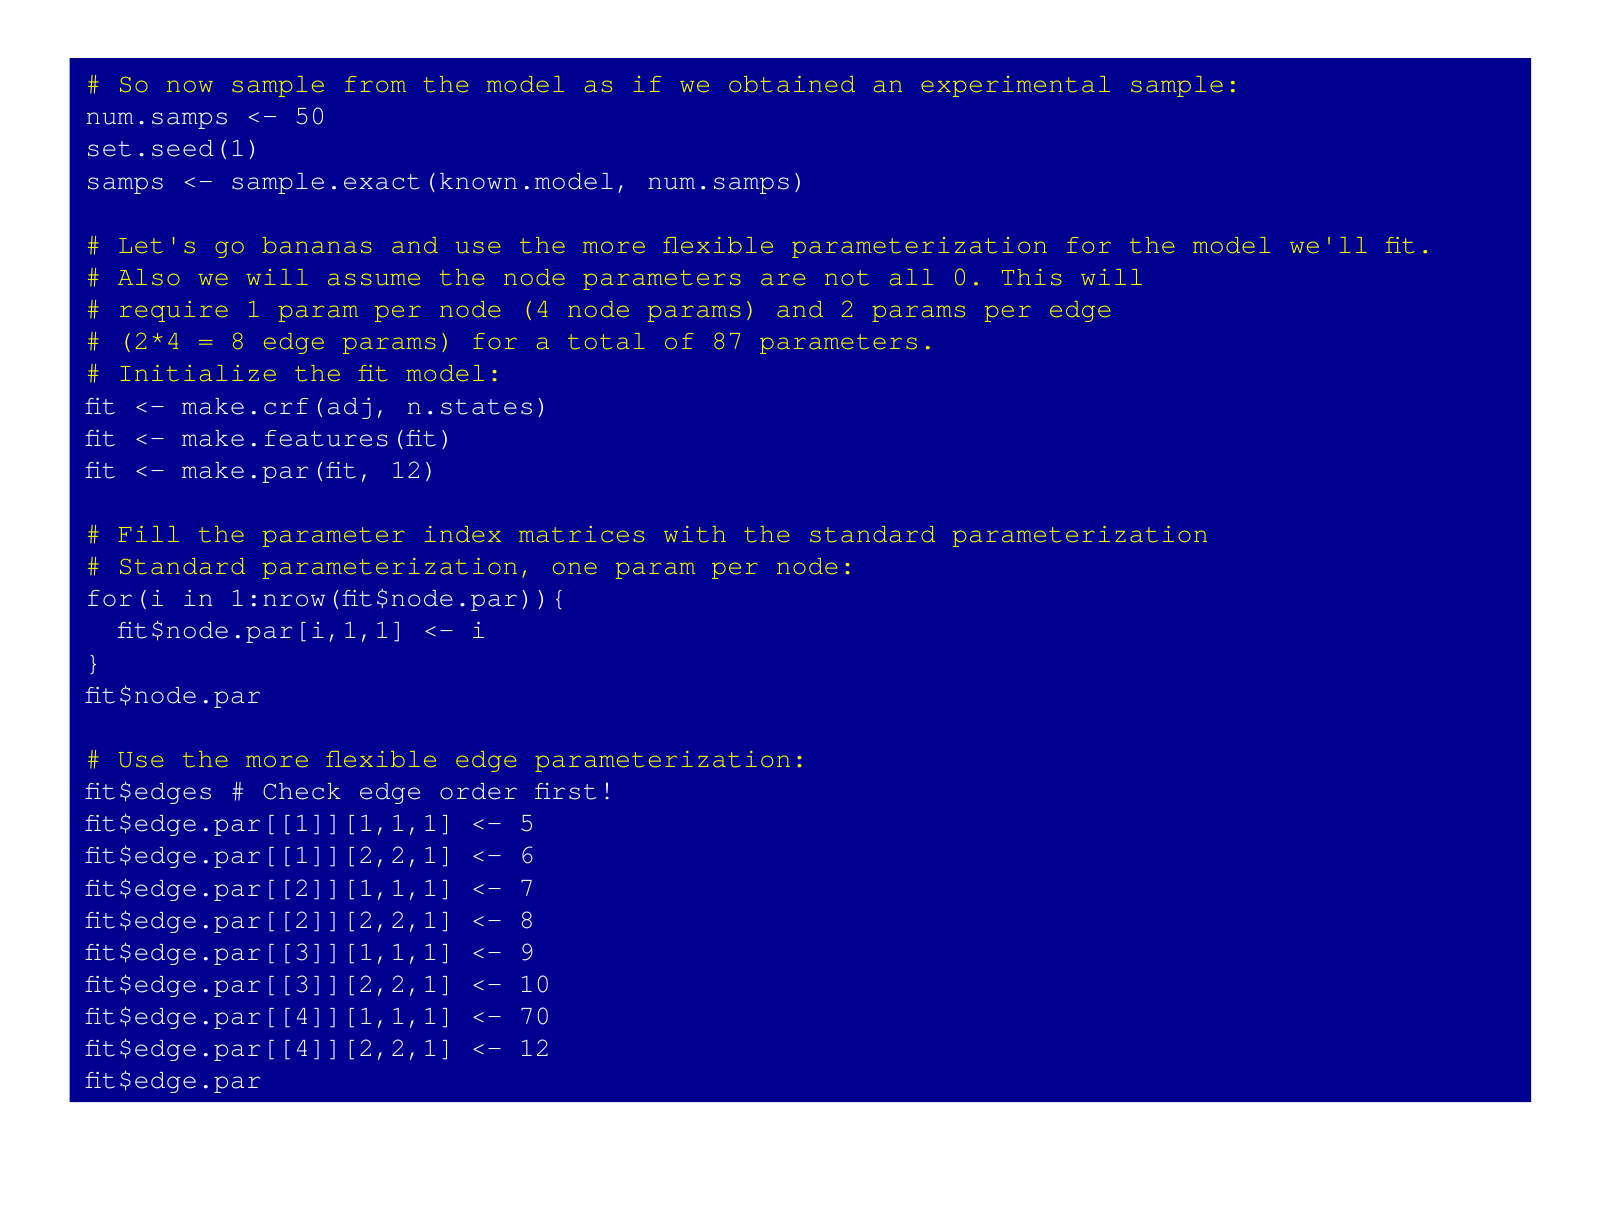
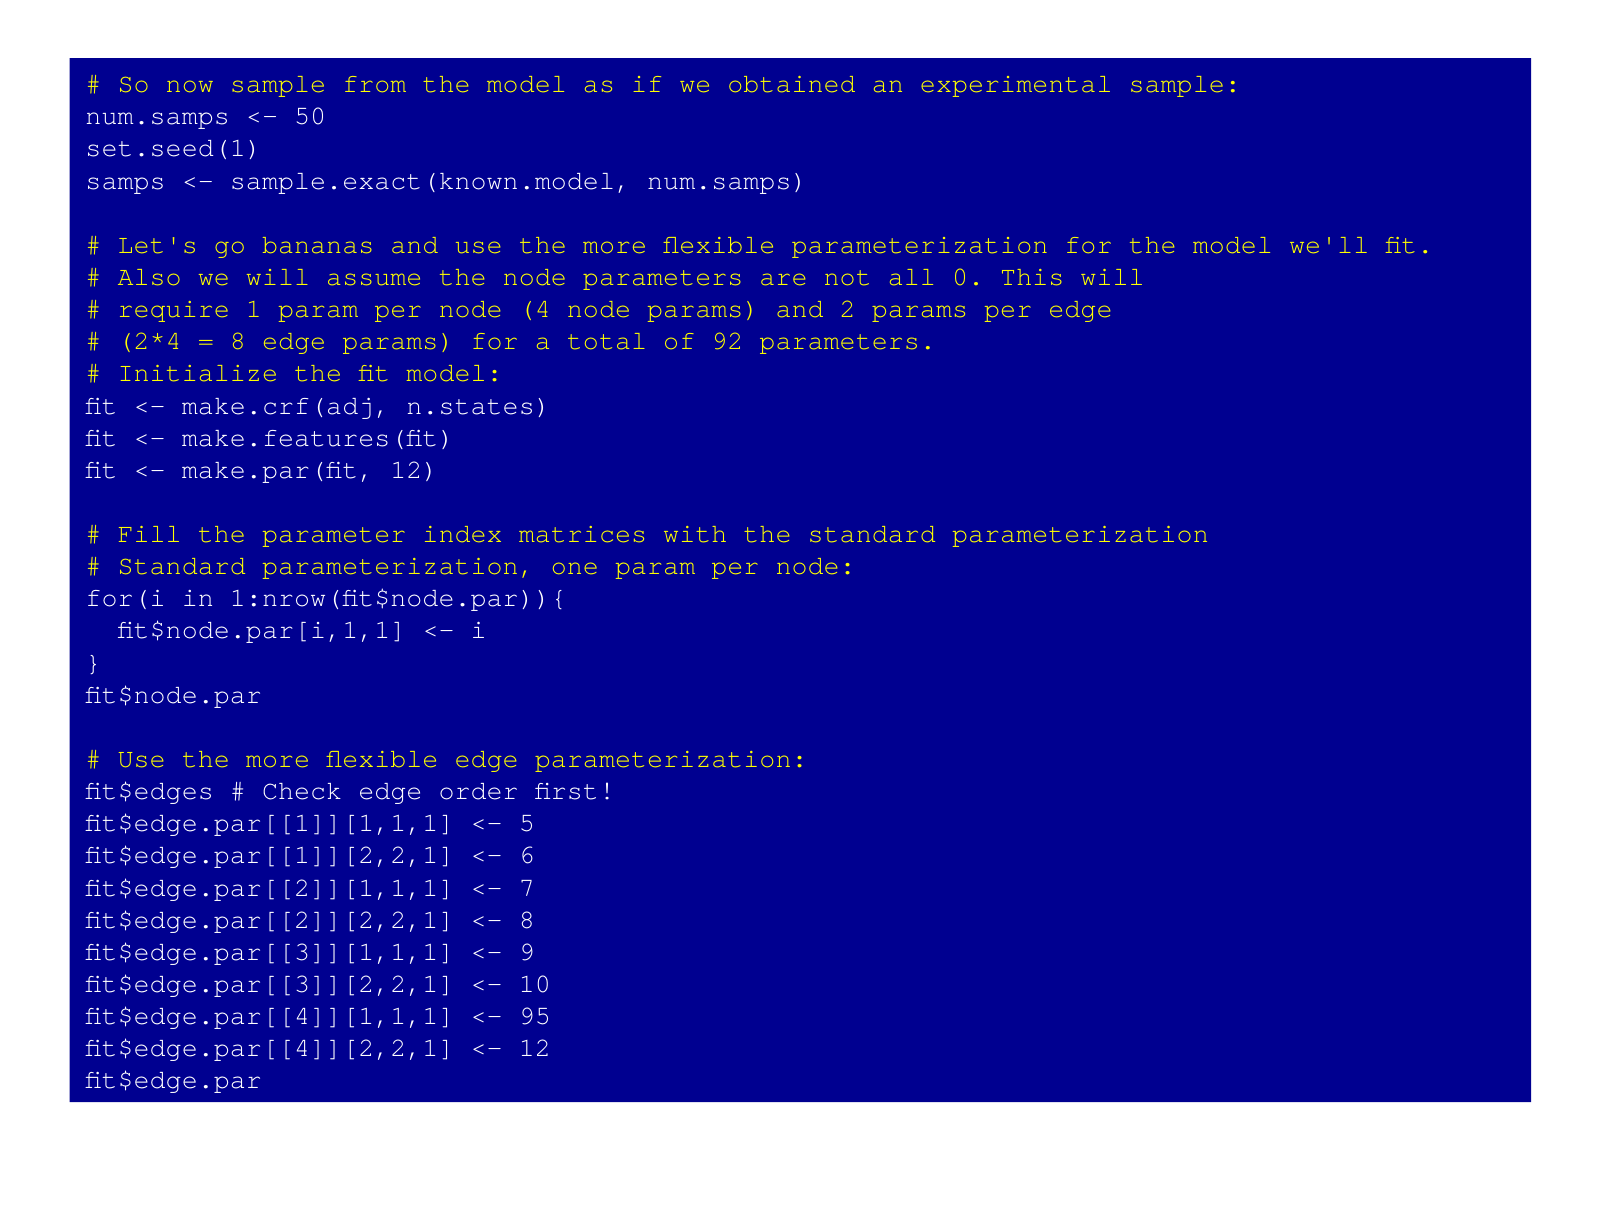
87: 87 -> 92
70: 70 -> 95
